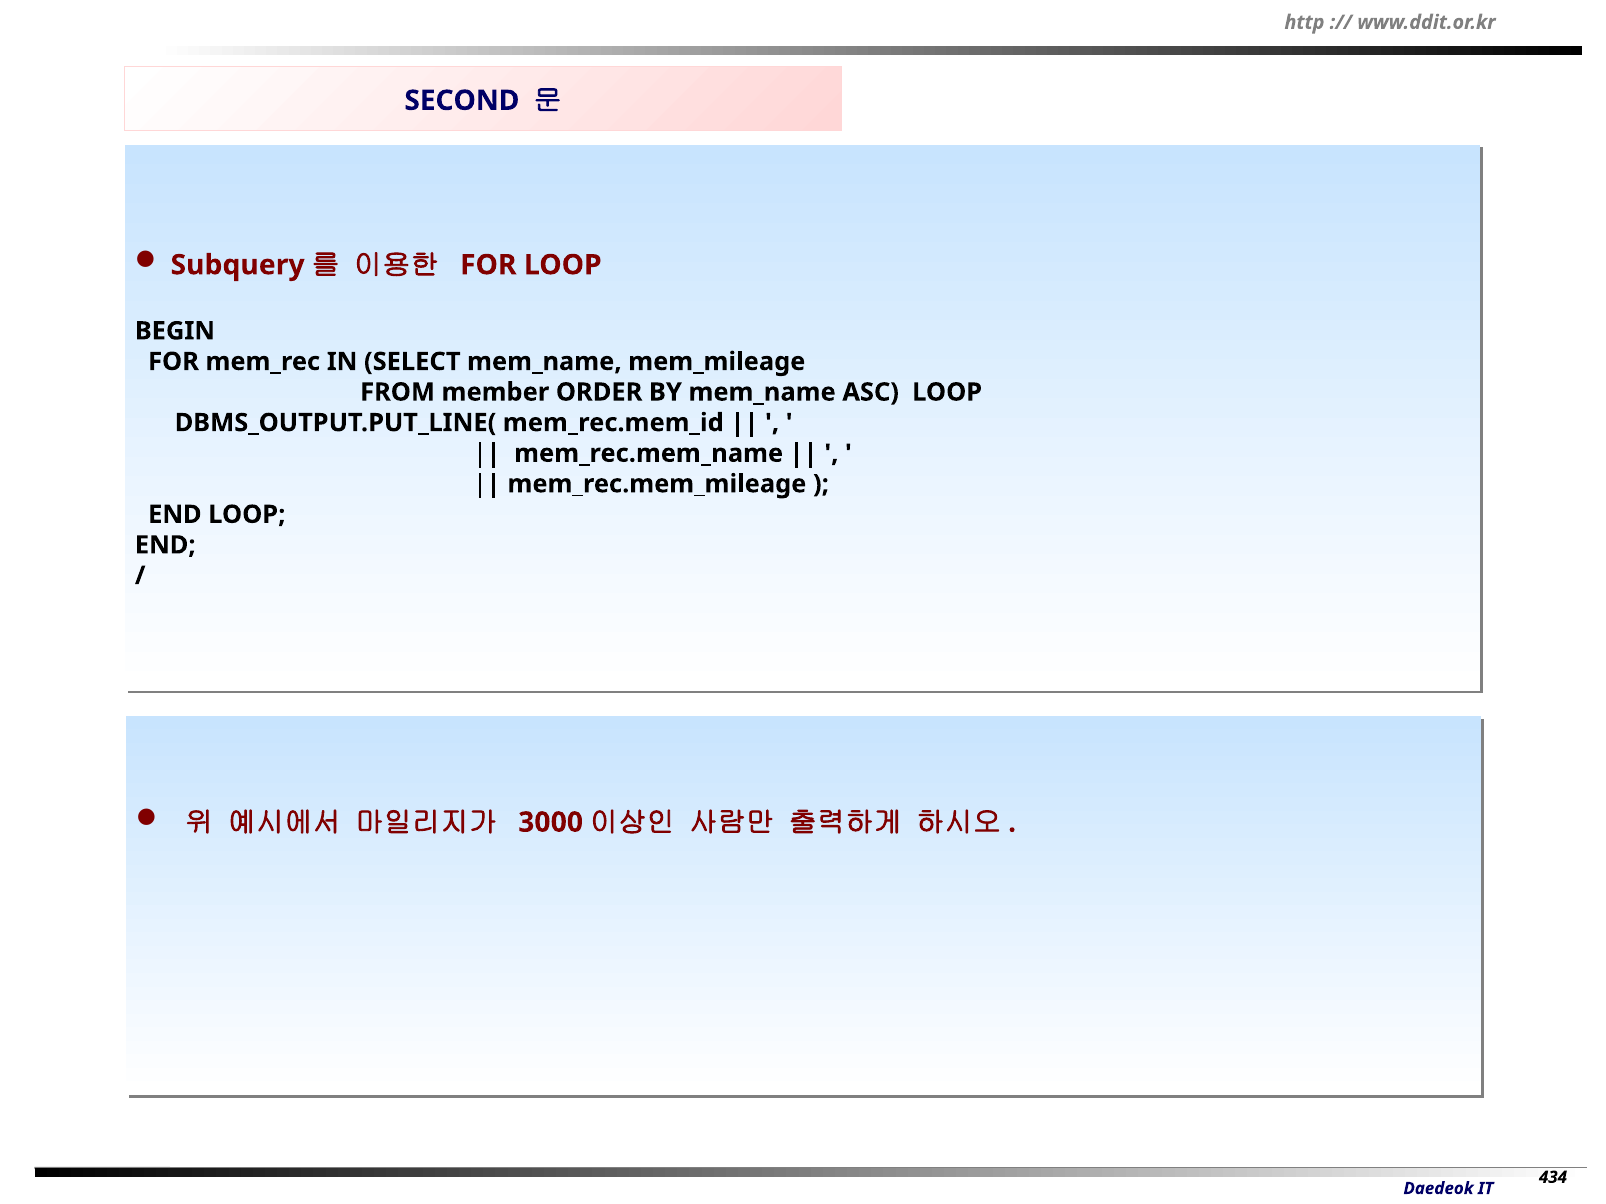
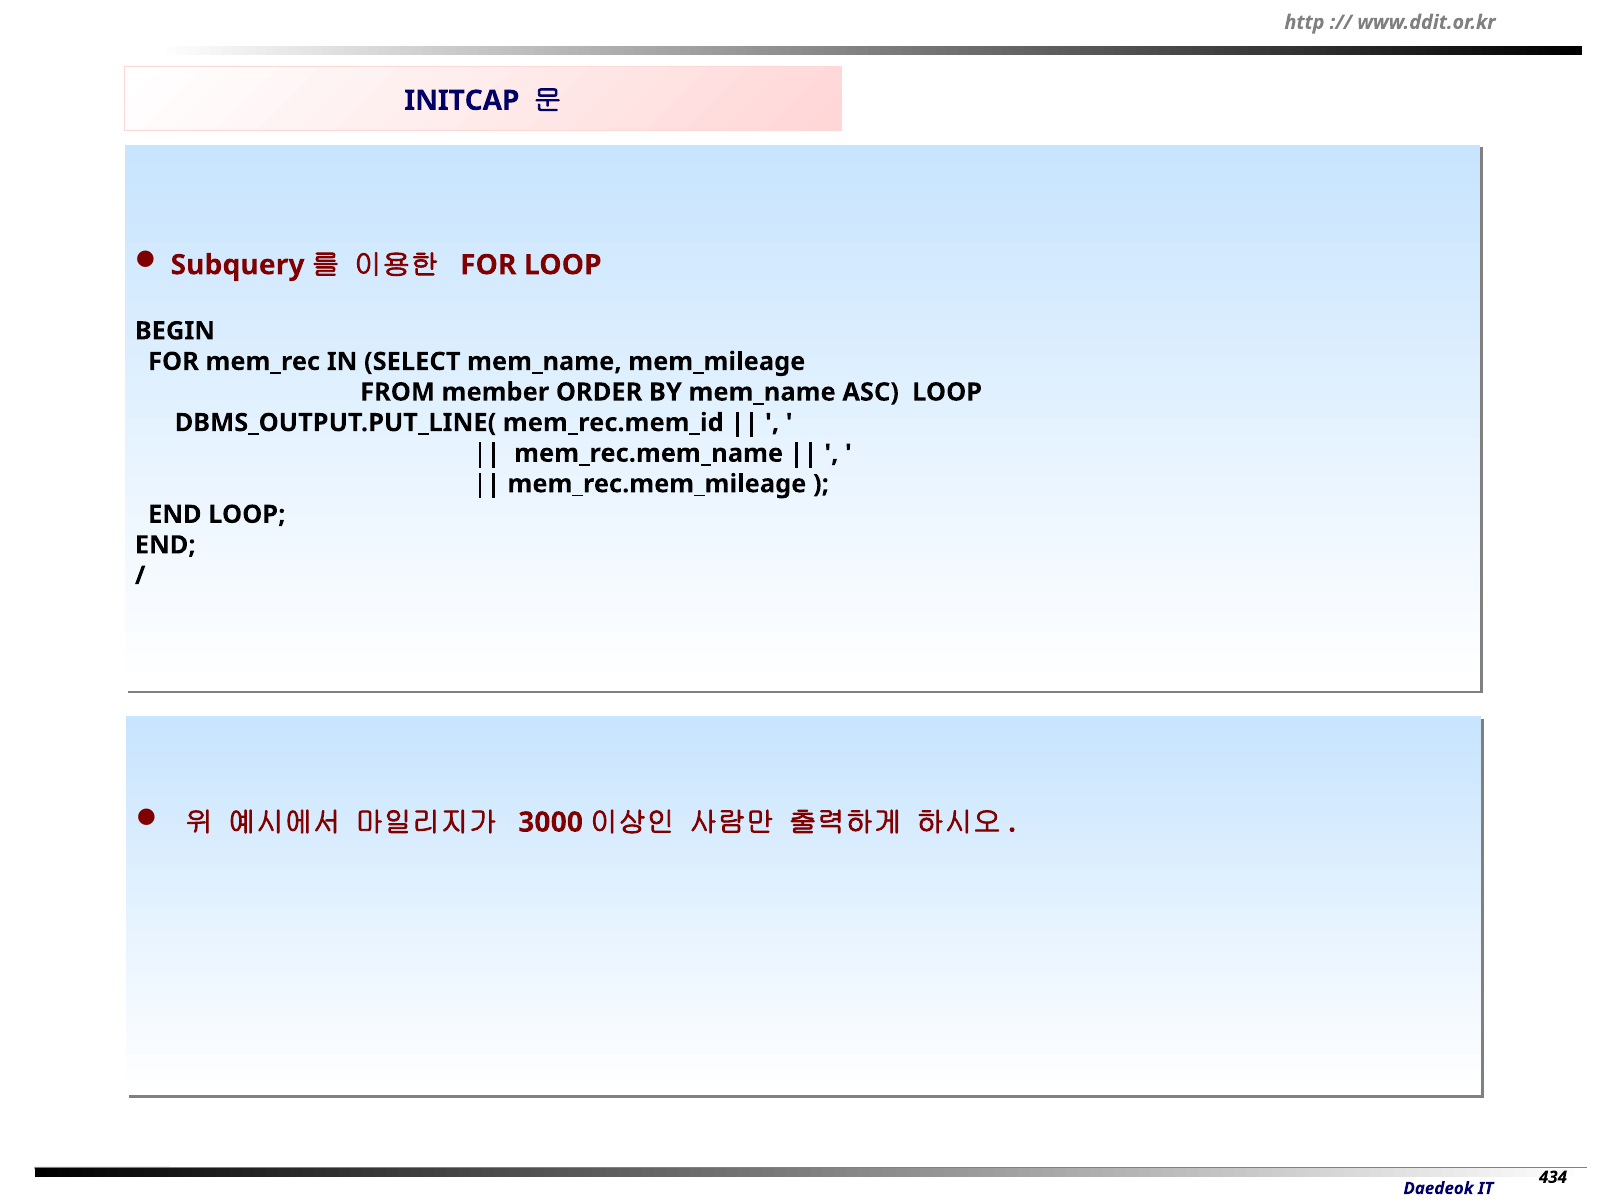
SECOND: SECOND -> INITCAP
